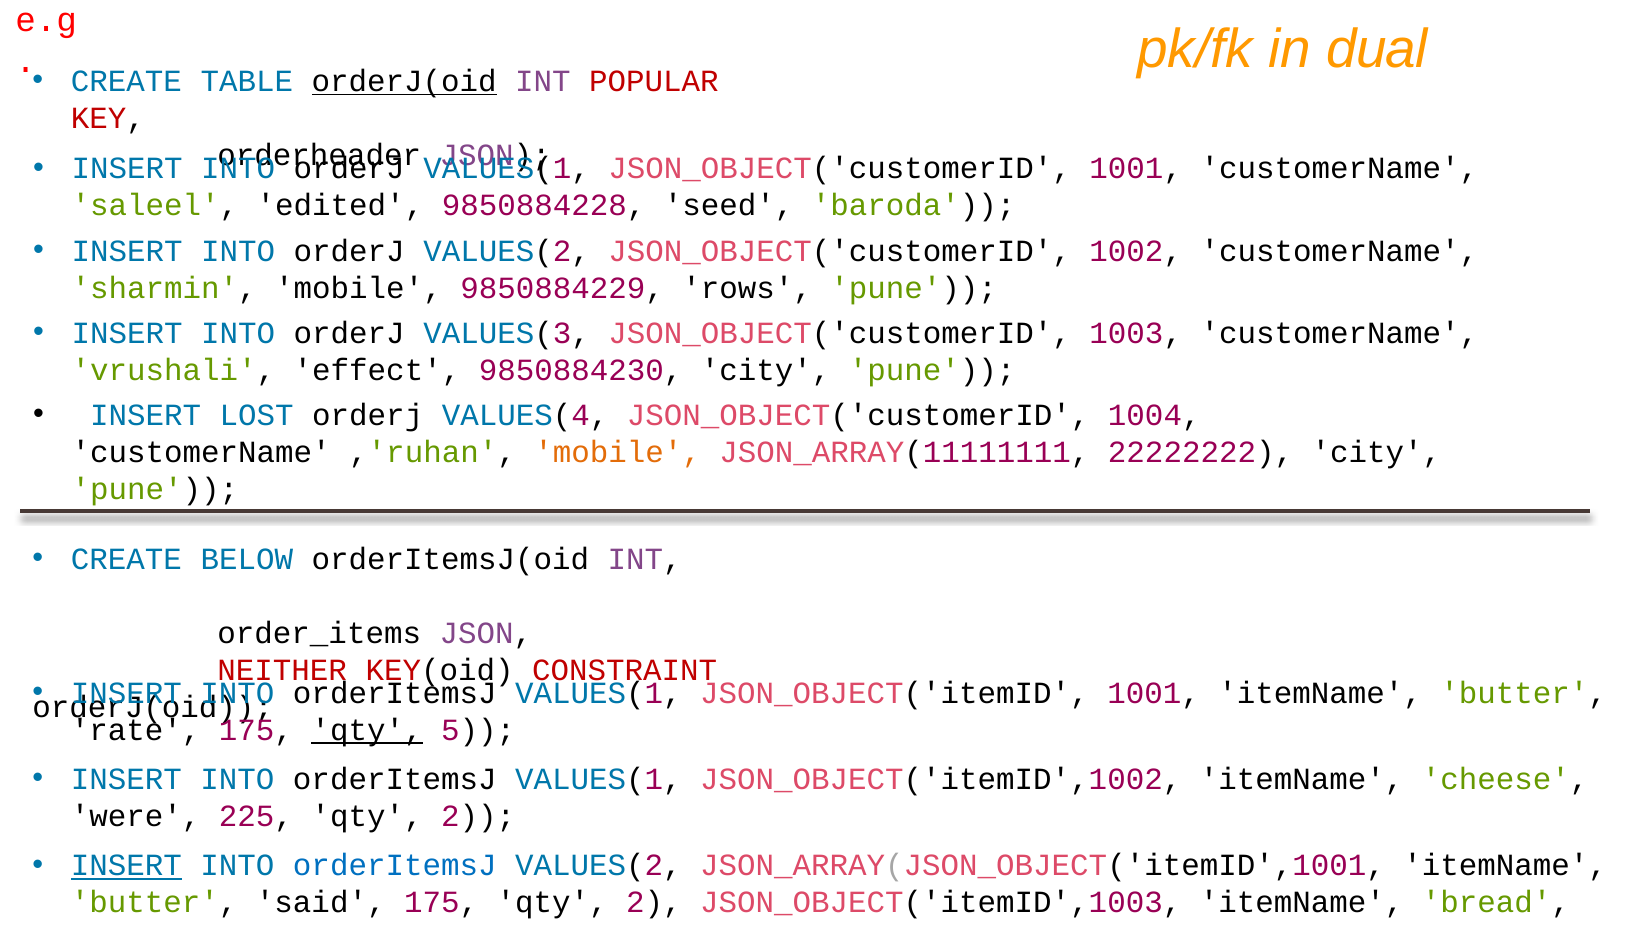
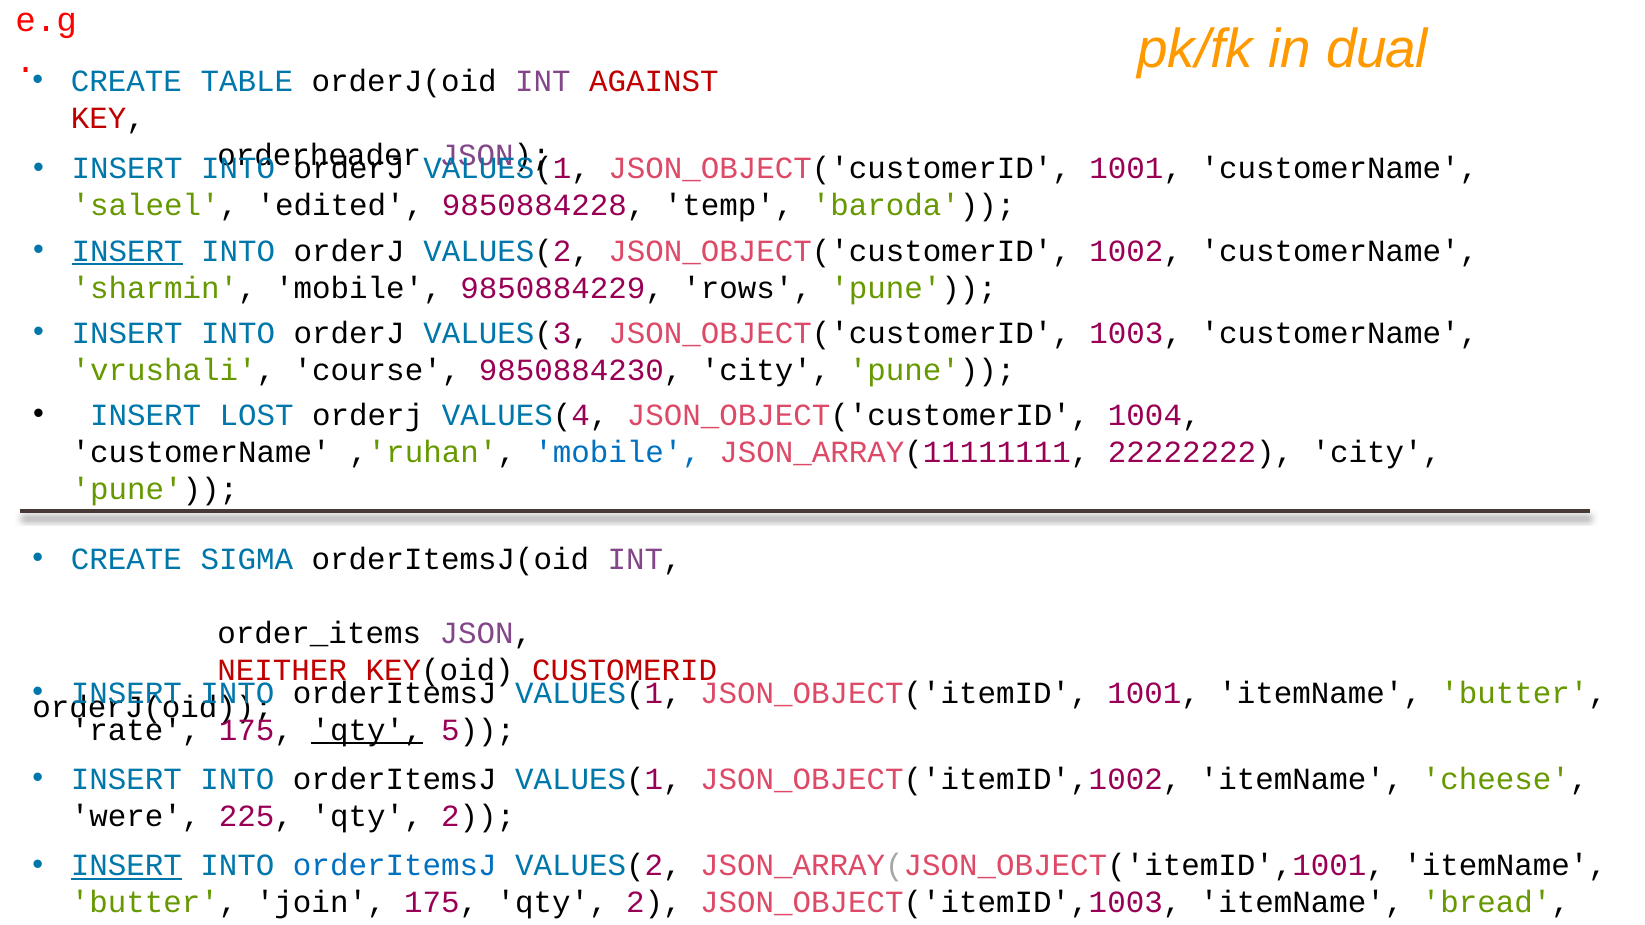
orderJ(oid at (404, 81) underline: present -> none
POPULAR: POPULAR -> AGAINST
seed: seed -> temp
INSERT at (127, 251) underline: none -> present
effect: effect -> course
mobile at (618, 452) colour: orange -> blue
BELOW: BELOW -> SIGMA
CONSTRAINT: CONSTRAINT -> CUSTOMERID
said: said -> join
